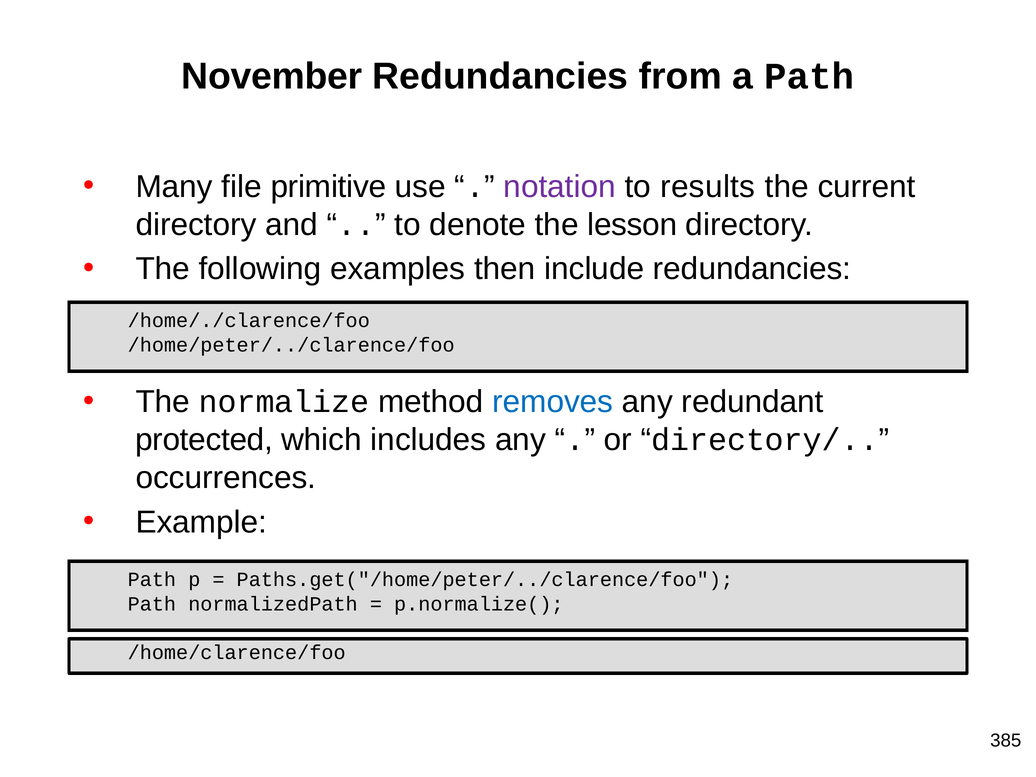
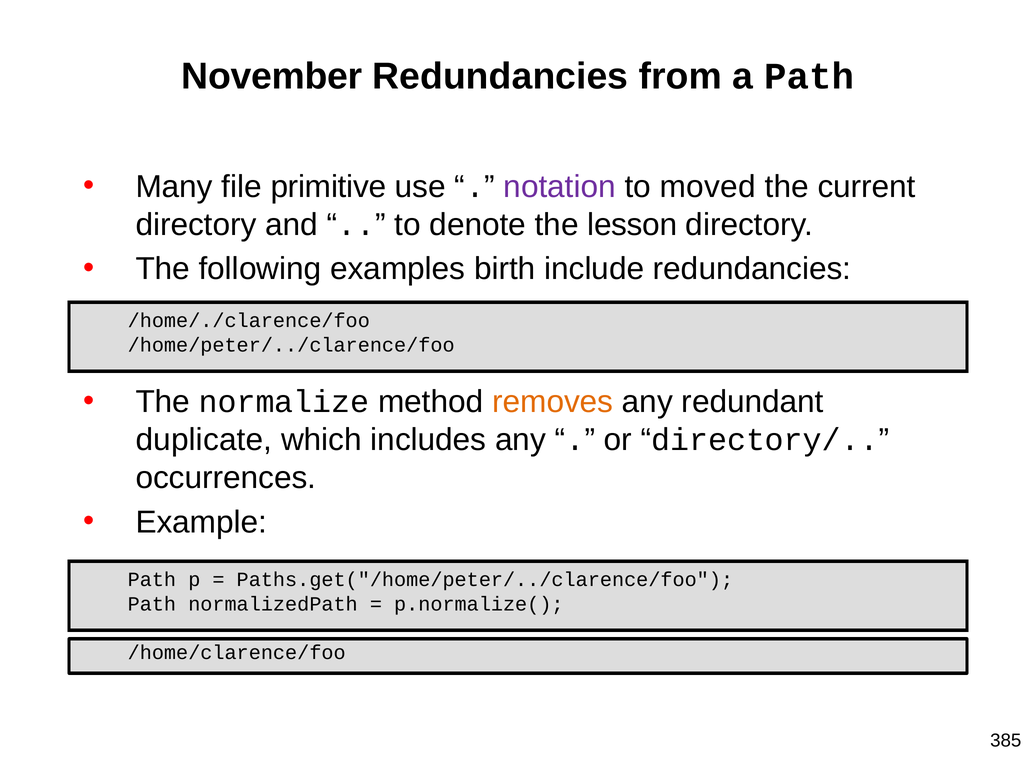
results: results -> moved
then: then -> birth
removes colour: blue -> orange
protected: protected -> duplicate
